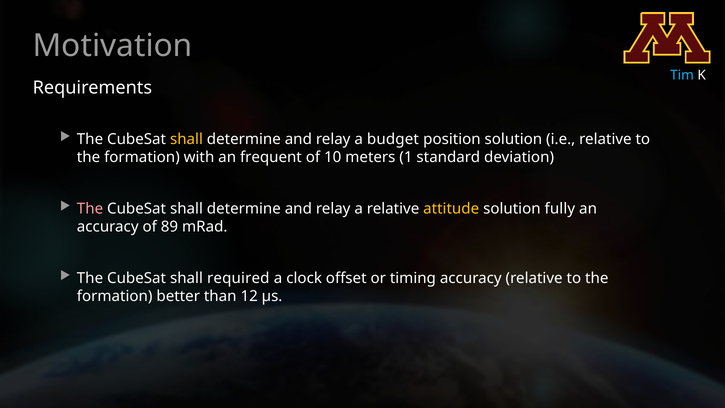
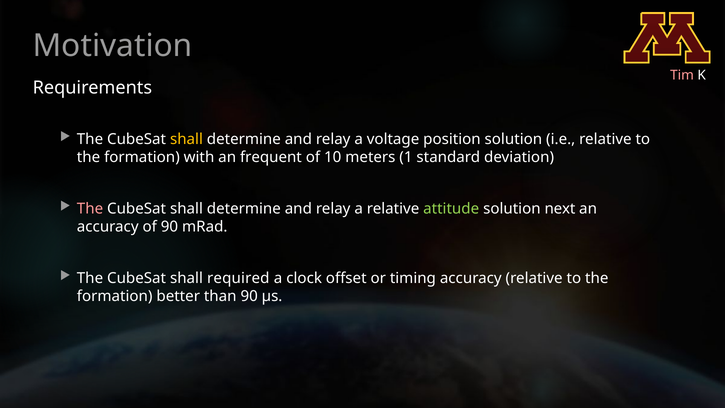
Tim colour: light blue -> pink
budget: budget -> voltage
attitude colour: yellow -> light green
fully: fully -> next
of 89: 89 -> 90
than 12: 12 -> 90
